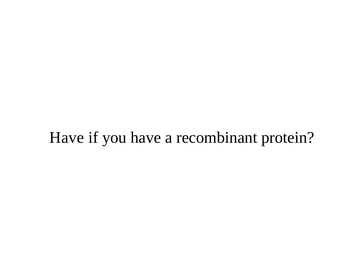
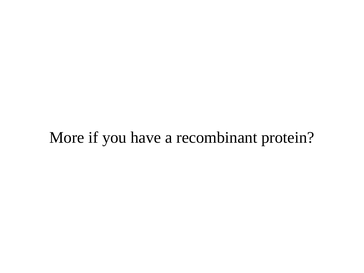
Have at (67, 138): Have -> More
